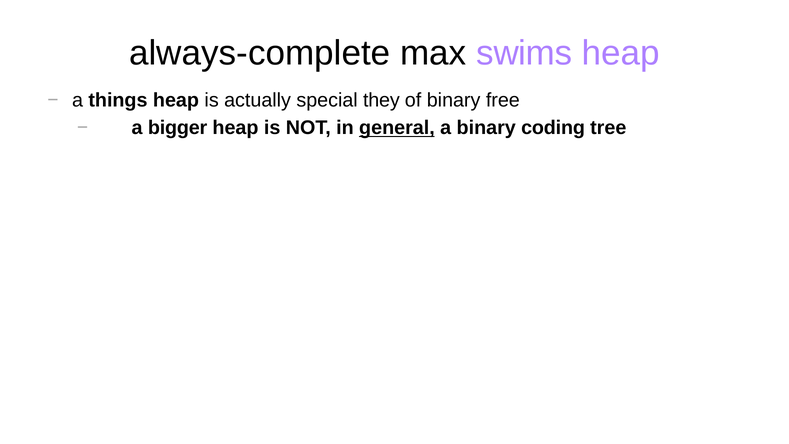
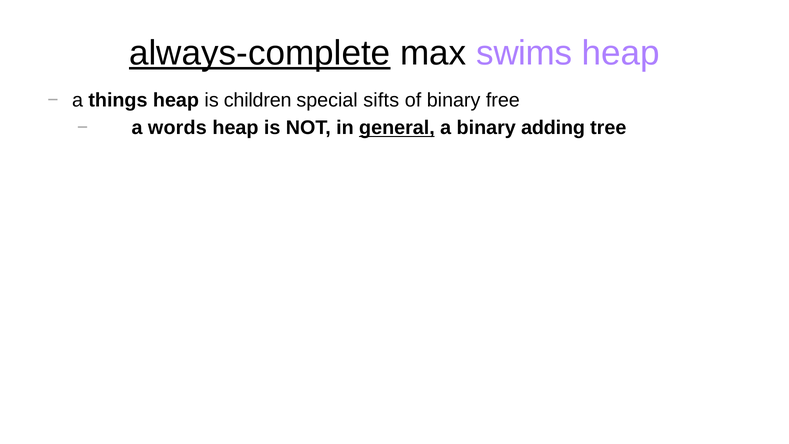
always-complete underline: none -> present
actually: actually -> children
they: they -> sifts
bigger: bigger -> words
coding: coding -> adding
